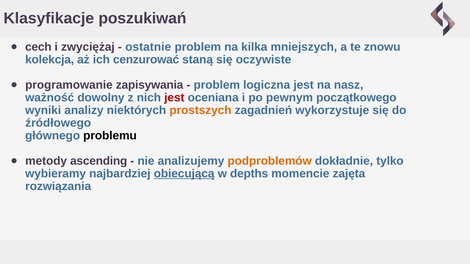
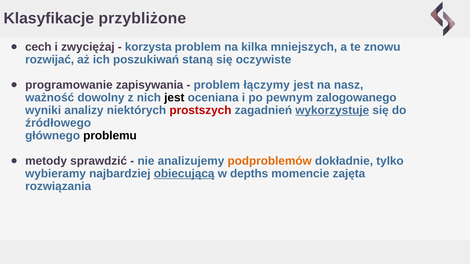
poszukiwań: poszukiwań -> przybliżone
ostatnie: ostatnie -> korzysta
kolekcja: kolekcja -> rozwijać
cenzurować: cenzurować -> poszukiwań
logiczna: logiczna -> łączymy
jest at (174, 98) colour: red -> black
początkowego: początkowego -> zalogowanego
prostszych colour: orange -> red
wykorzystuje underline: none -> present
ascending: ascending -> sprawdzić
